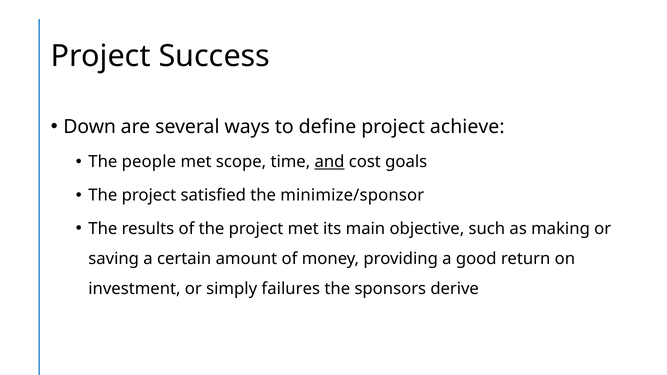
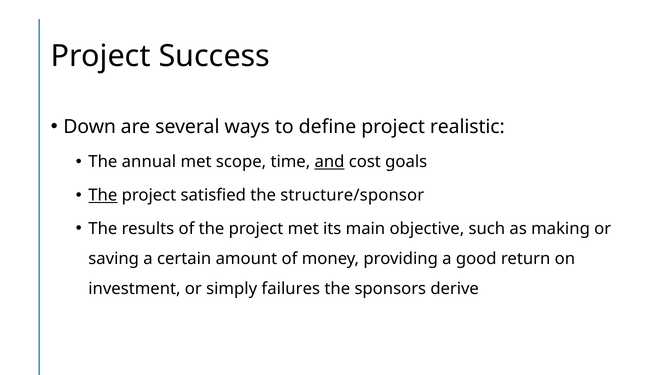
achieve: achieve -> realistic
people: people -> annual
The at (103, 196) underline: none -> present
minimize/sponsor: minimize/sponsor -> structure/sponsor
